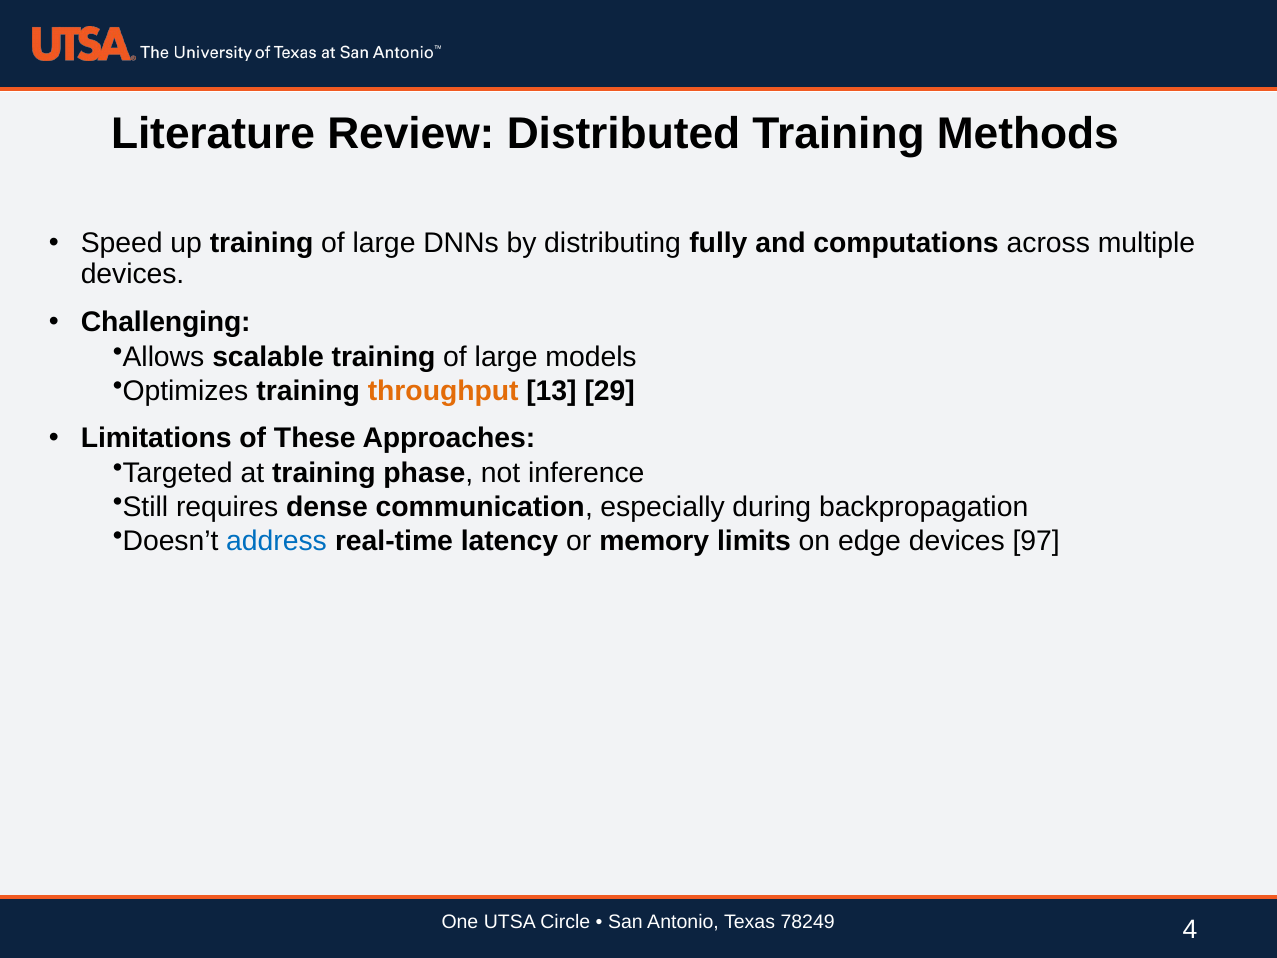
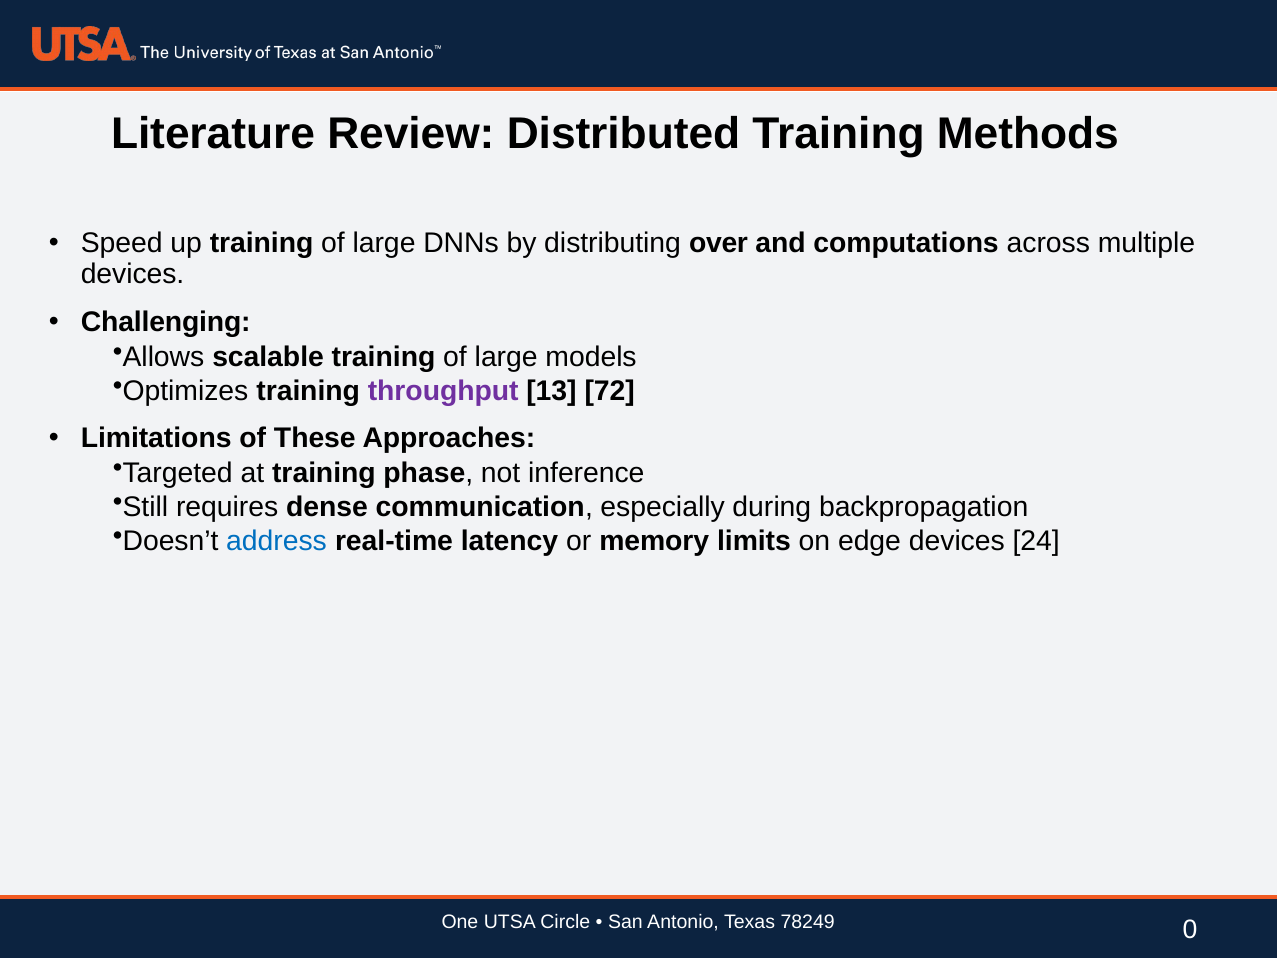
fully: fully -> over
throughput colour: orange -> purple
29: 29 -> 72
97: 97 -> 24
4: 4 -> 0
